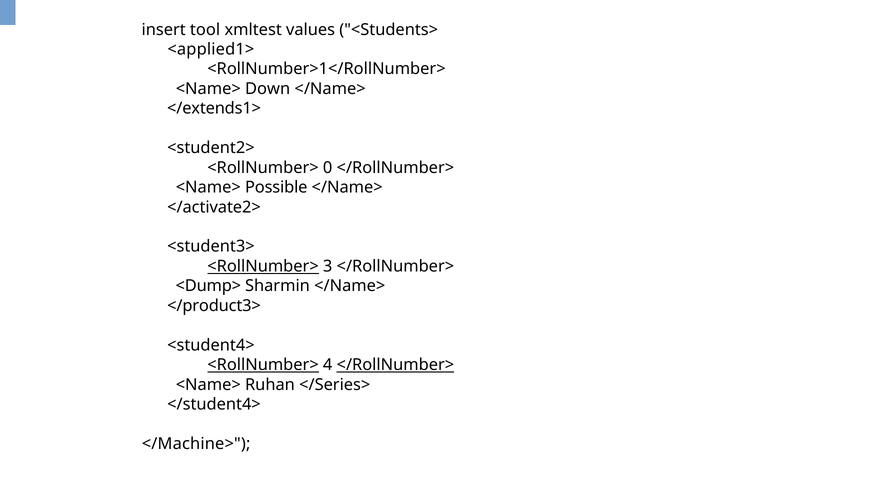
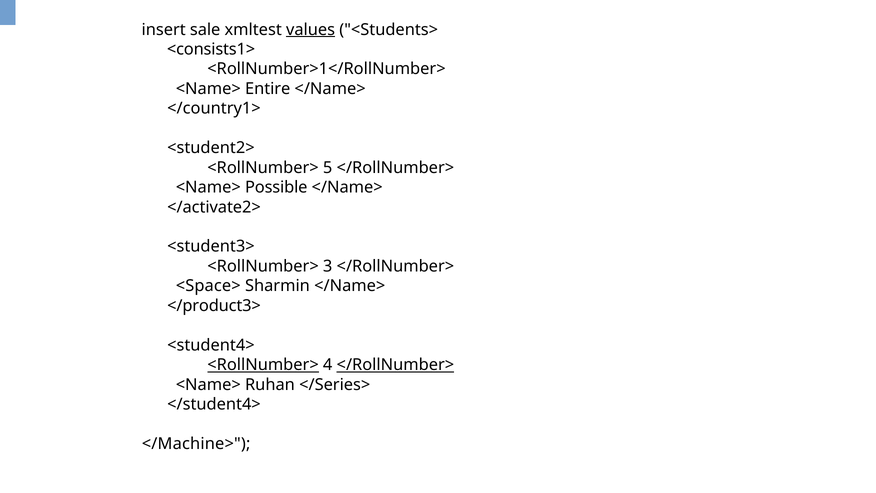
tool: tool -> sale
values underline: none -> present
<applied1>: <applied1> -> <consists1>
Down: Down -> Entire
</extends1>: </extends1> -> </country1>
0: 0 -> 5
<RollNumber> at (263, 266) underline: present -> none
<Dump>: <Dump> -> <Space>
